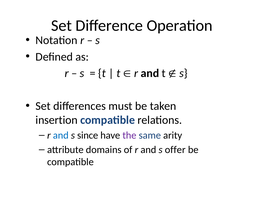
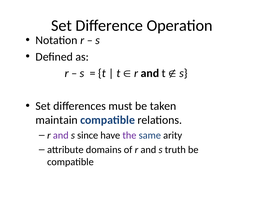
insertion: insertion -> maintain
and at (61, 135) colour: blue -> purple
offer: offer -> truth
